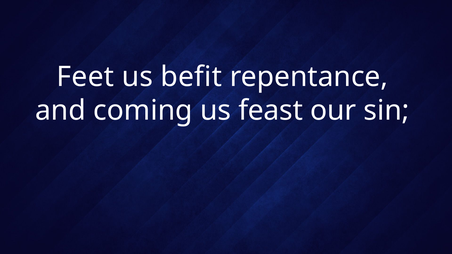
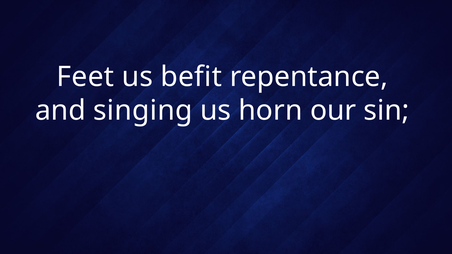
coming: coming -> singing
feast: feast -> horn
